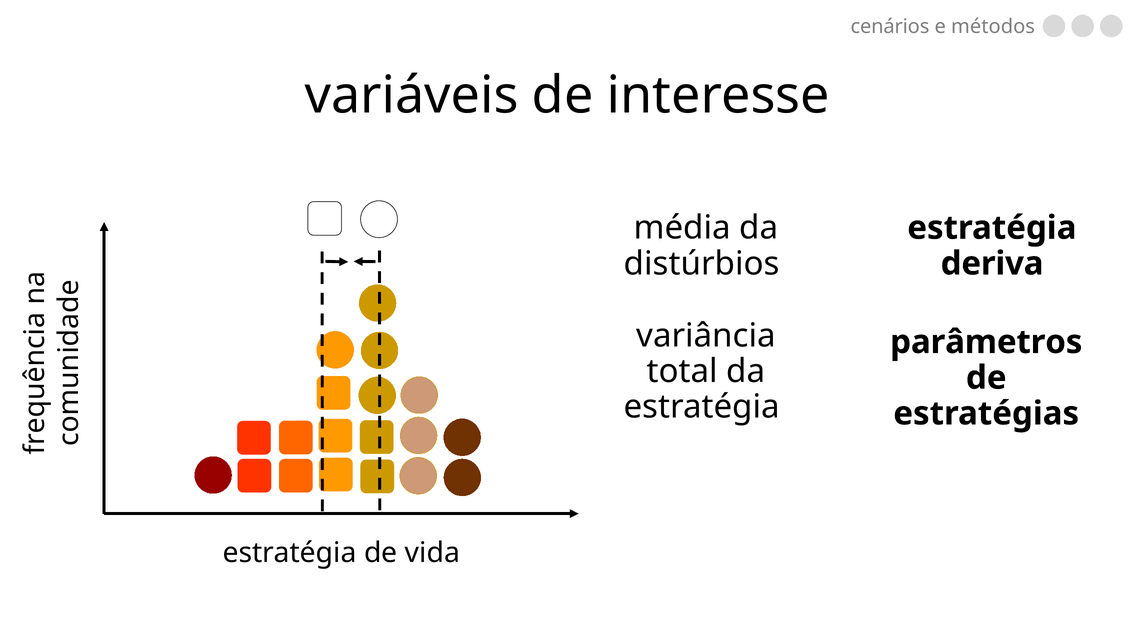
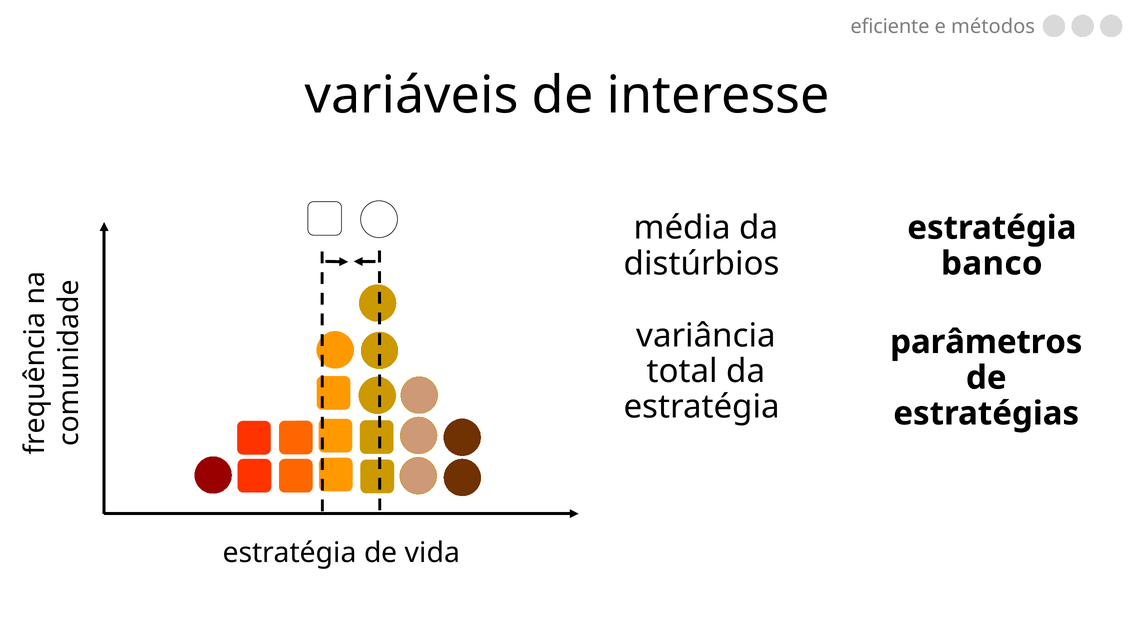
cenários: cenários -> eficiente
deriva: deriva -> banco
